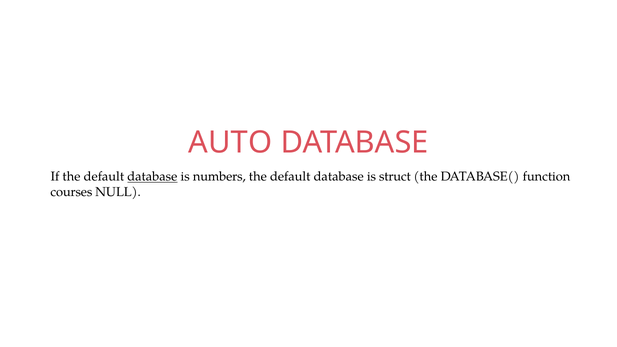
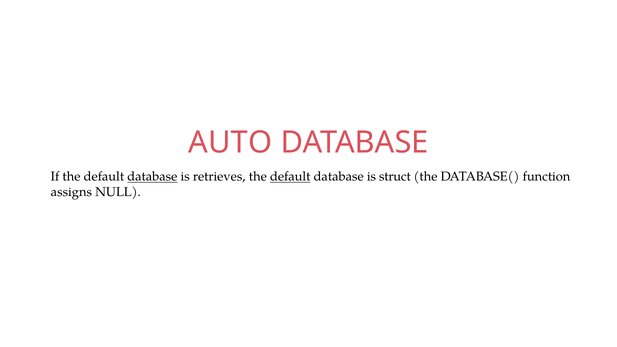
numbers: numbers -> retrieves
default at (290, 177) underline: none -> present
courses: courses -> assigns
